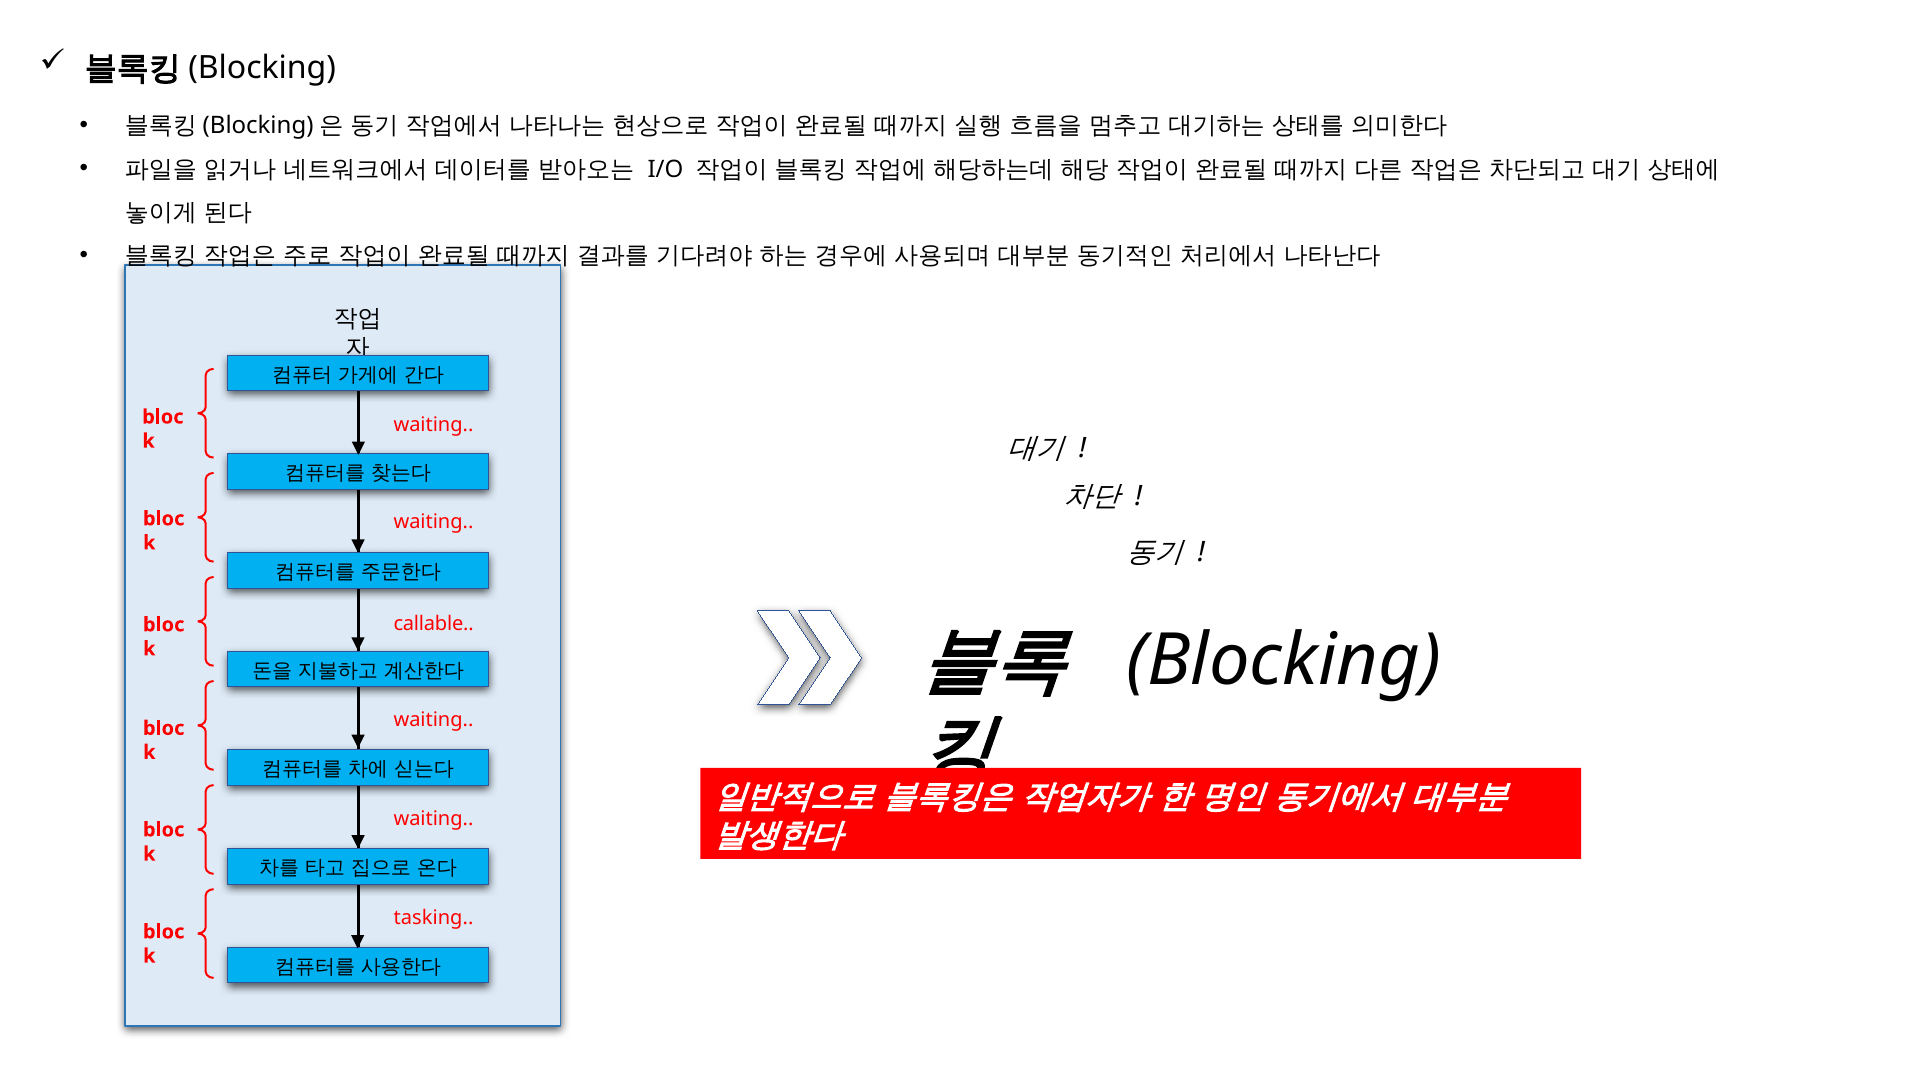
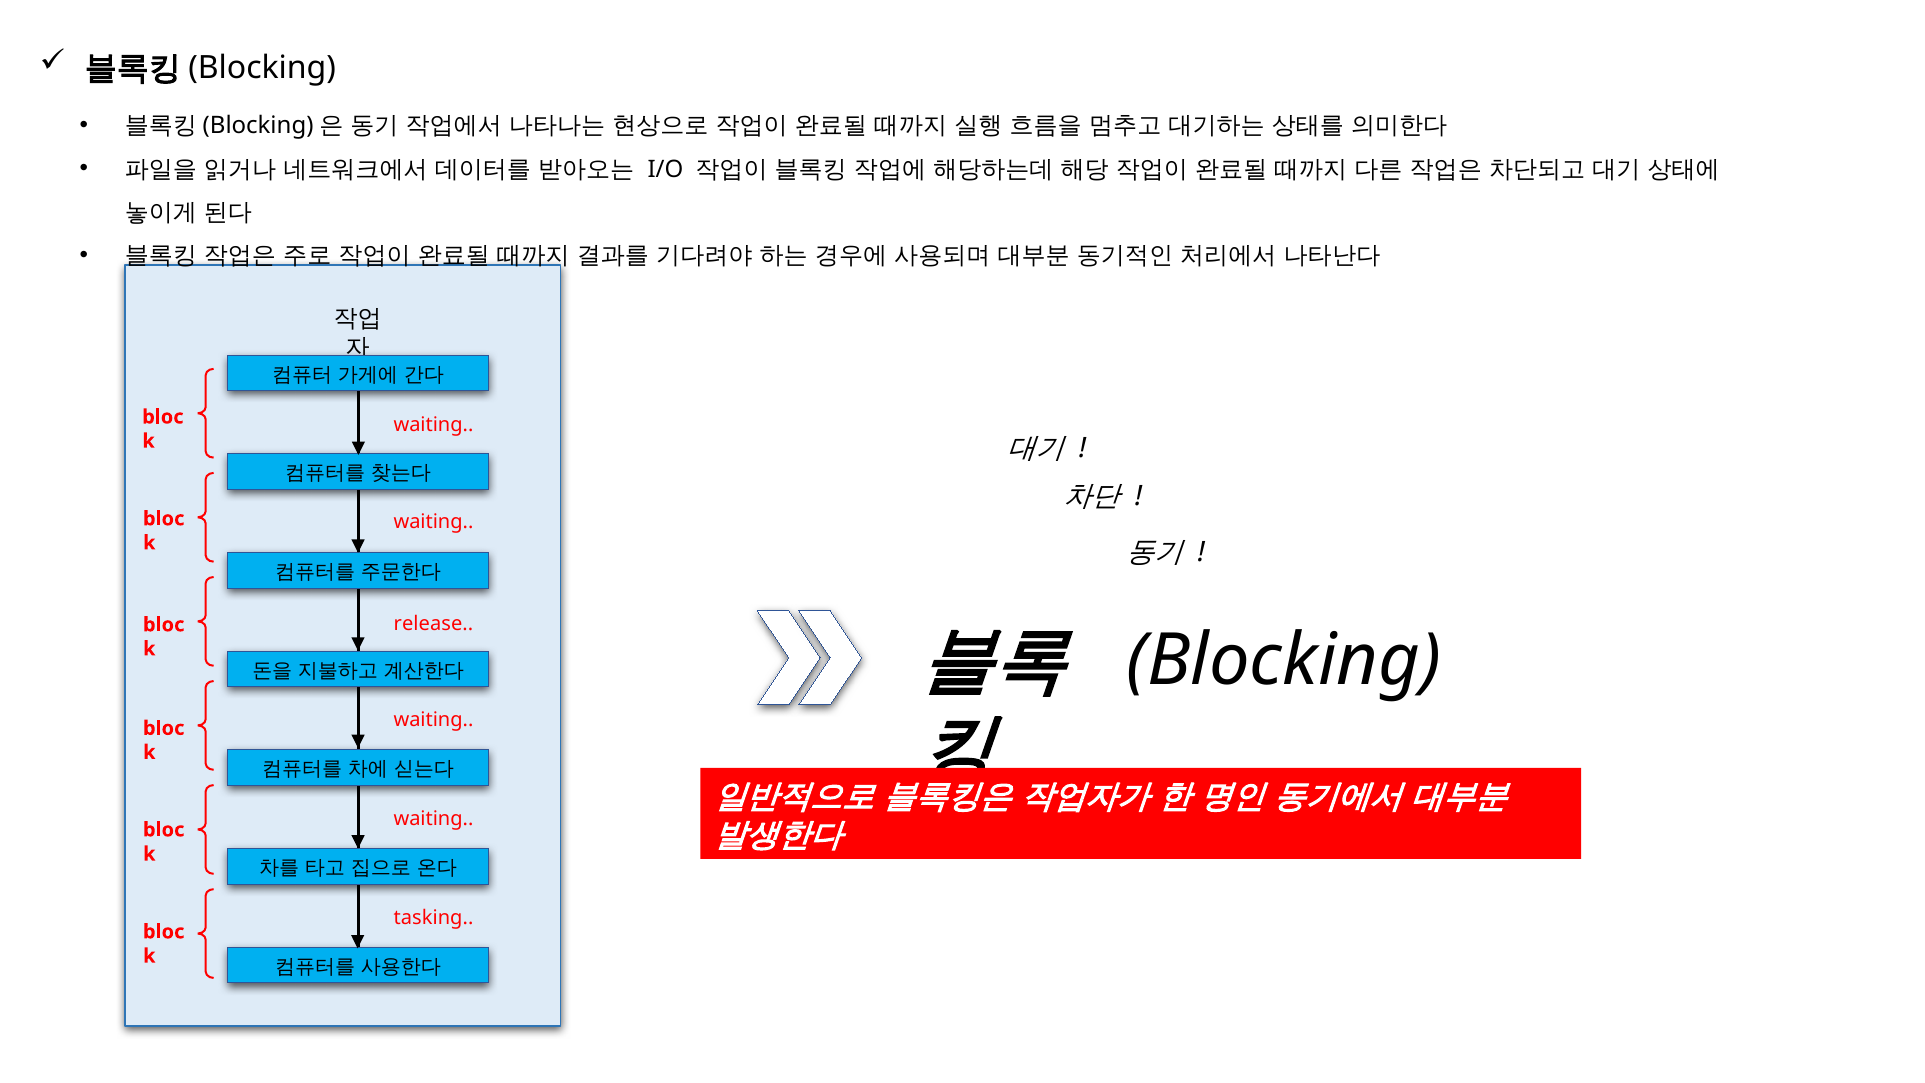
callable: callable -> release
